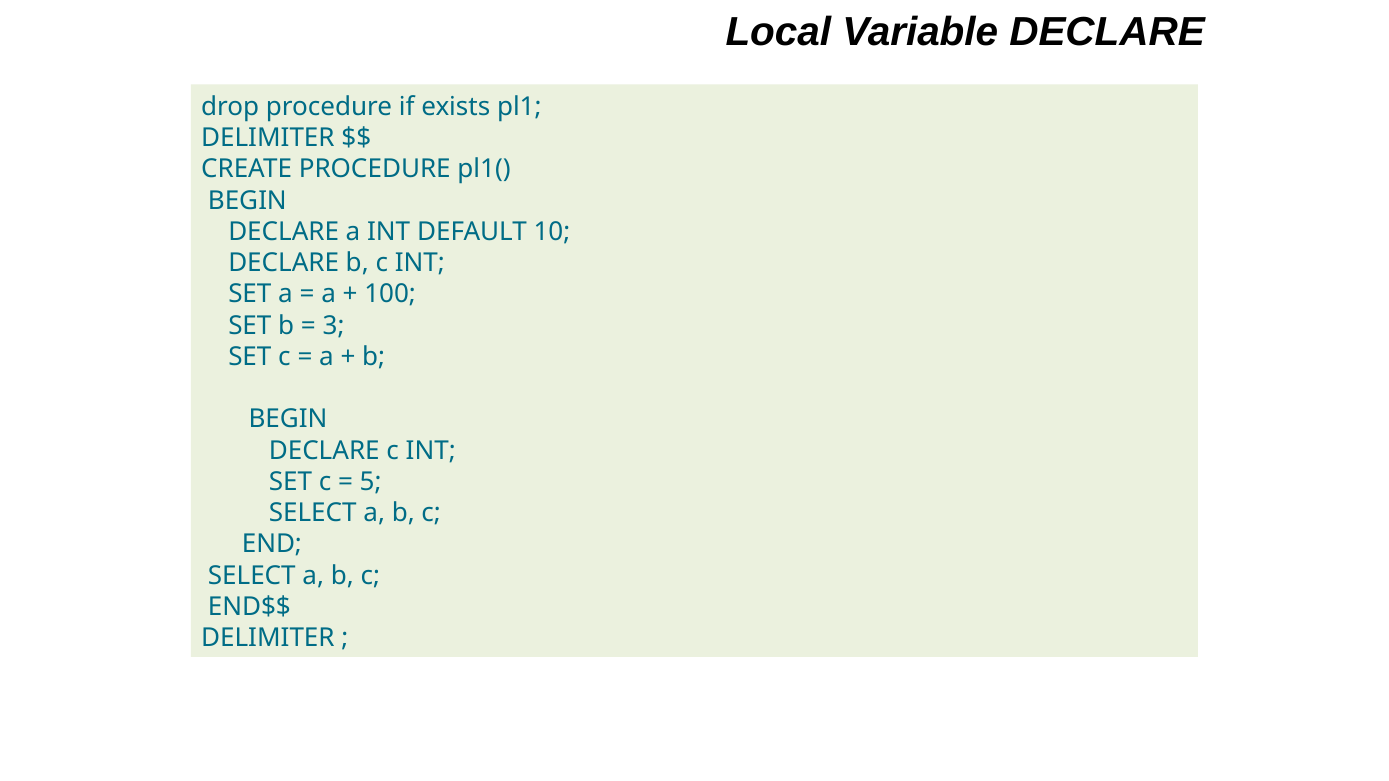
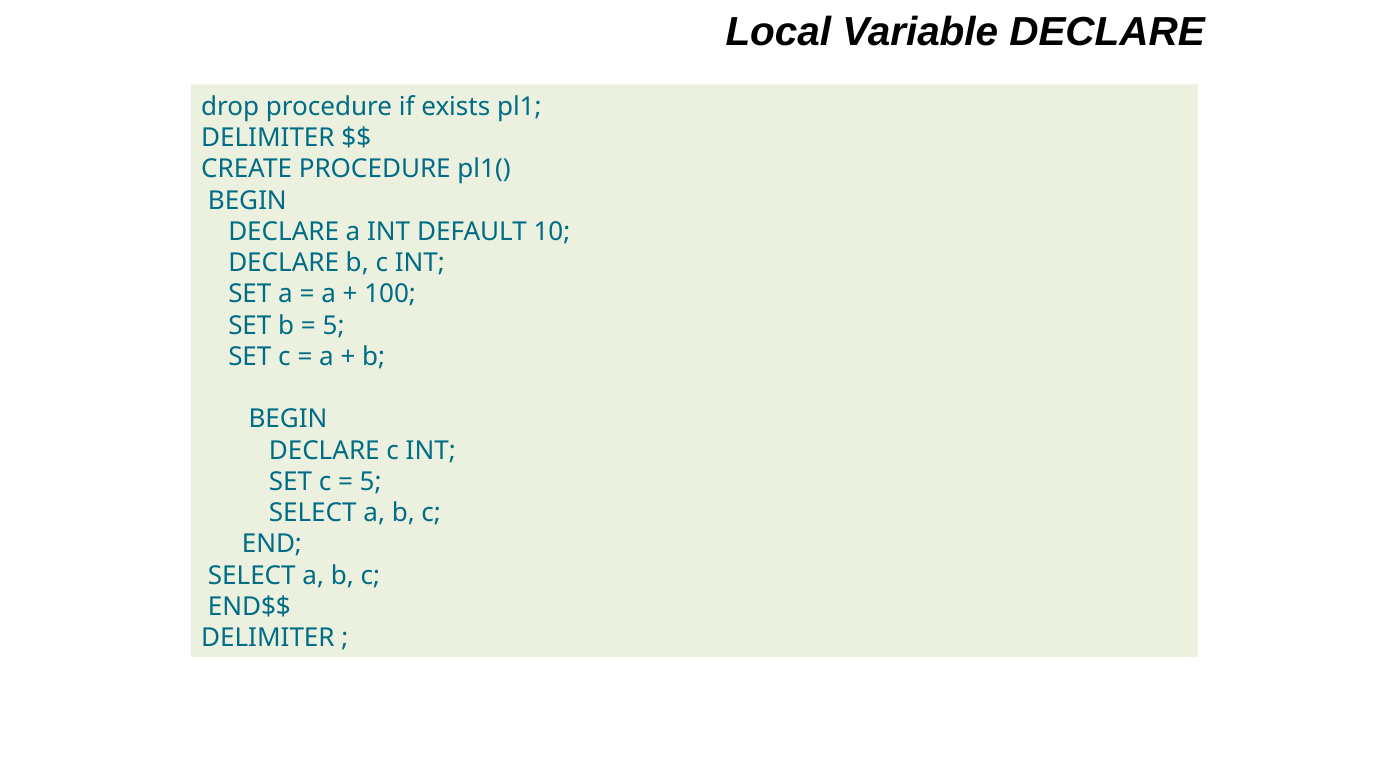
3 at (334, 326): 3 -> 5
